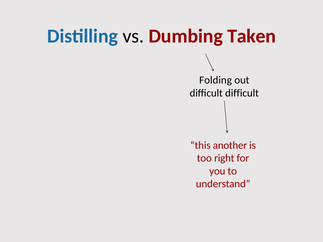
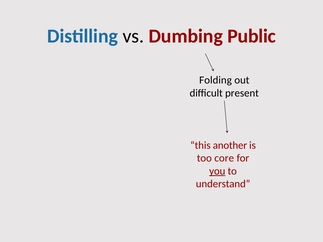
Taken: Taken -> Public
difficult difficult: difficult -> present
right: right -> core
you underline: none -> present
